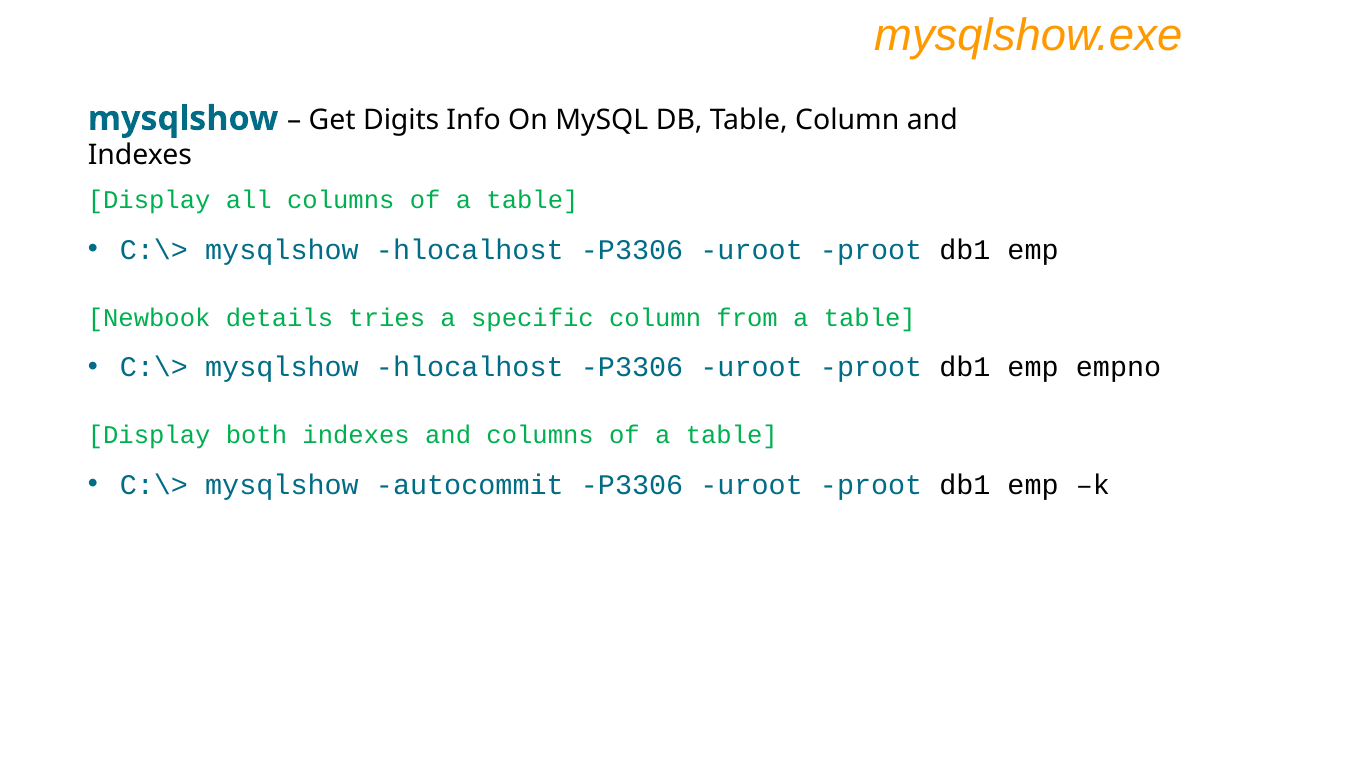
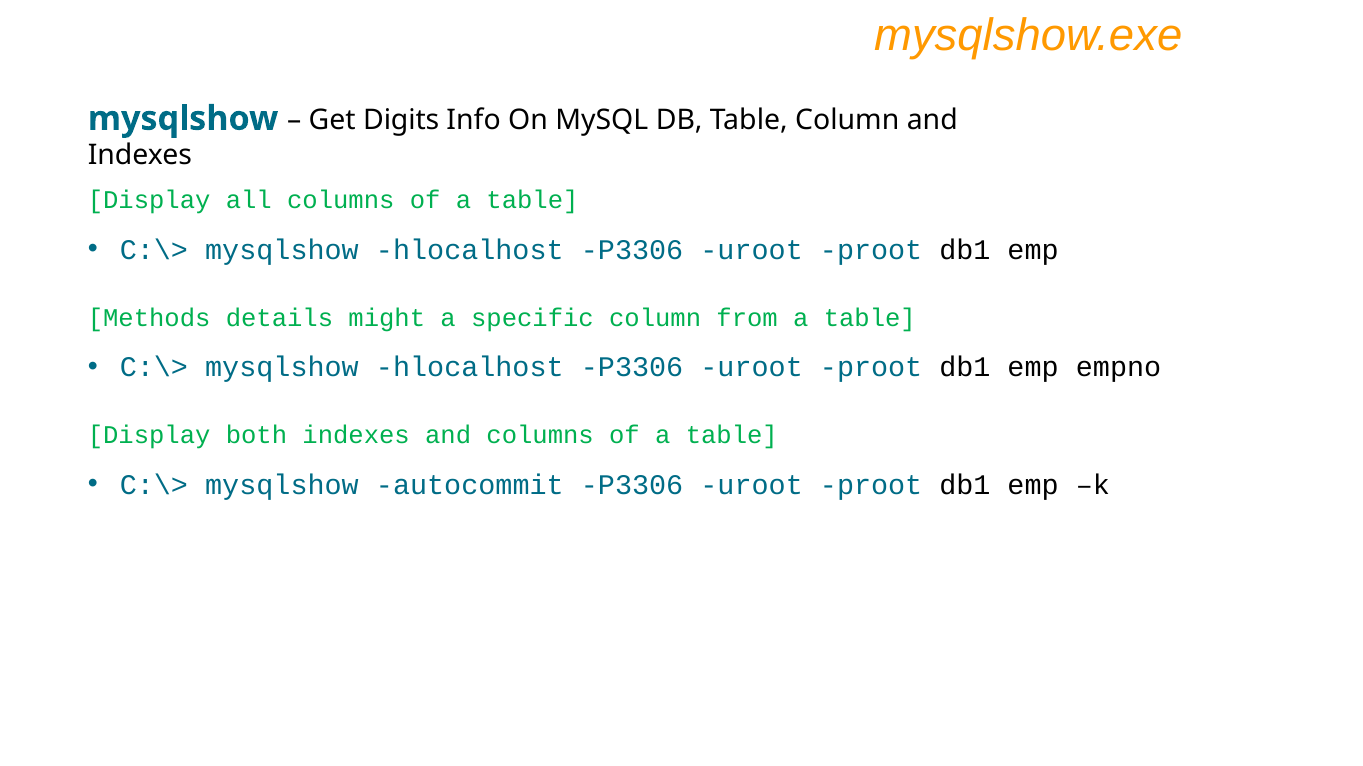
Newbook: Newbook -> Methods
tries: tries -> might
